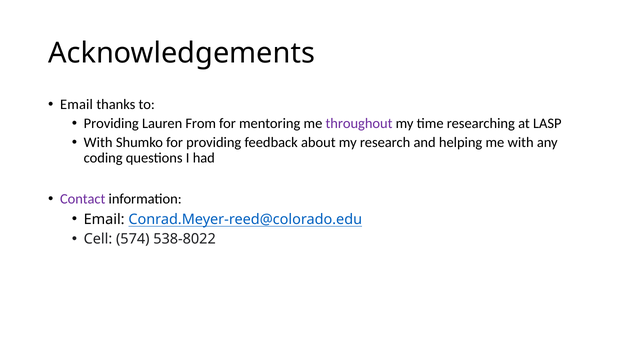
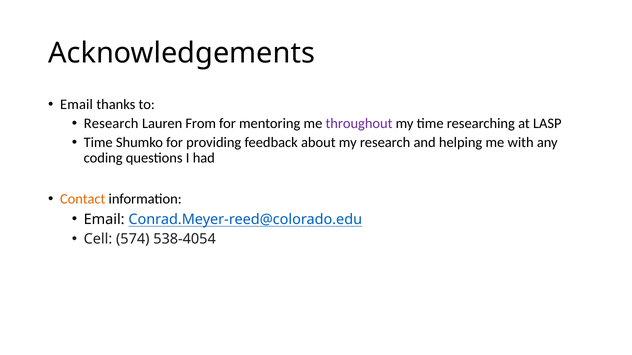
Providing at (111, 124): Providing -> Research
With at (98, 143): With -> Time
Contact colour: purple -> orange
538-8022: 538-8022 -> 538-4054
